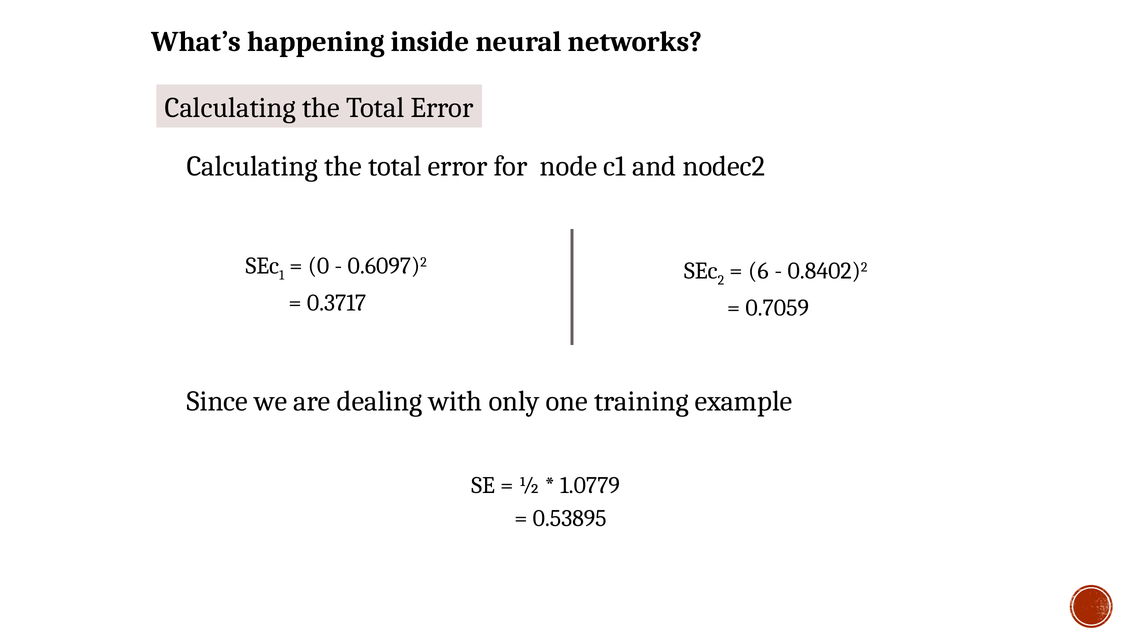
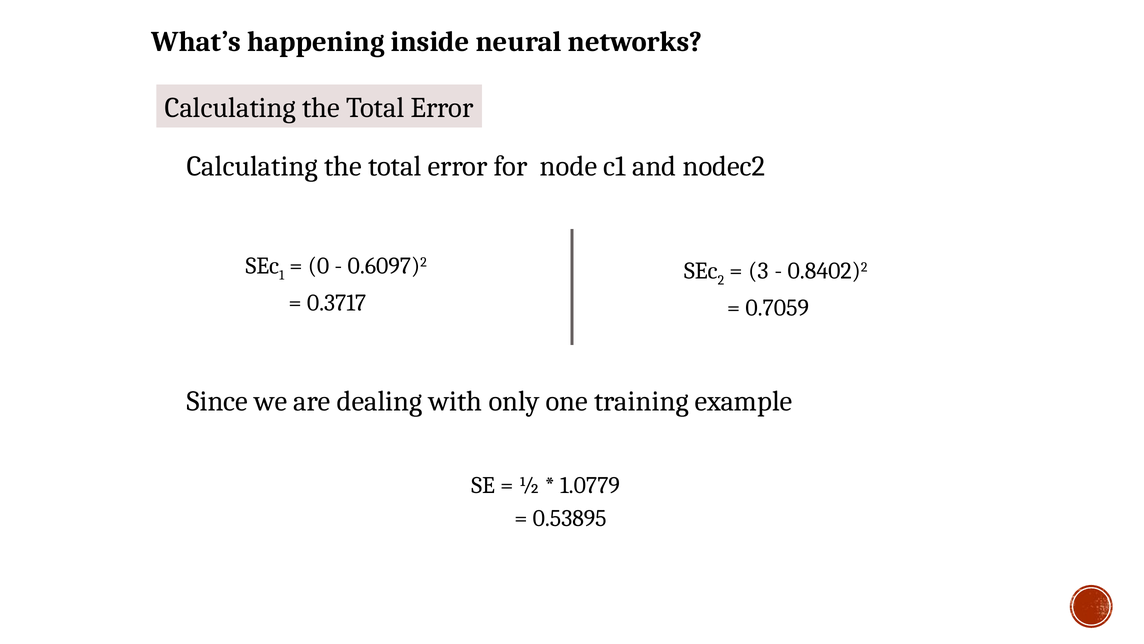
6: 6 -> 3
